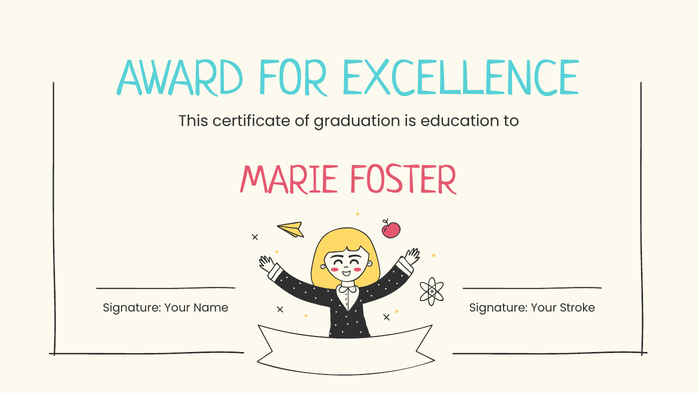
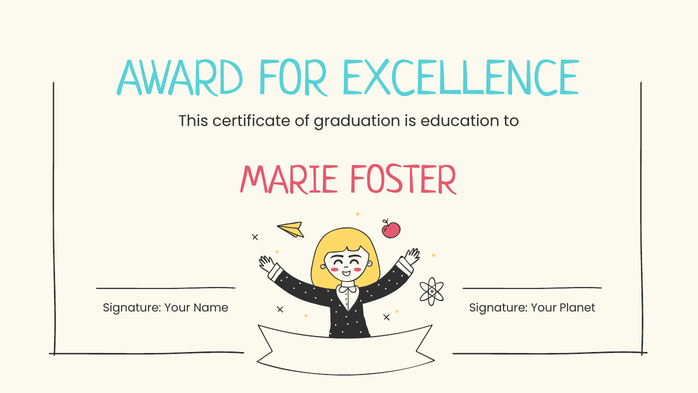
Stroke: Stroke -> Planet
